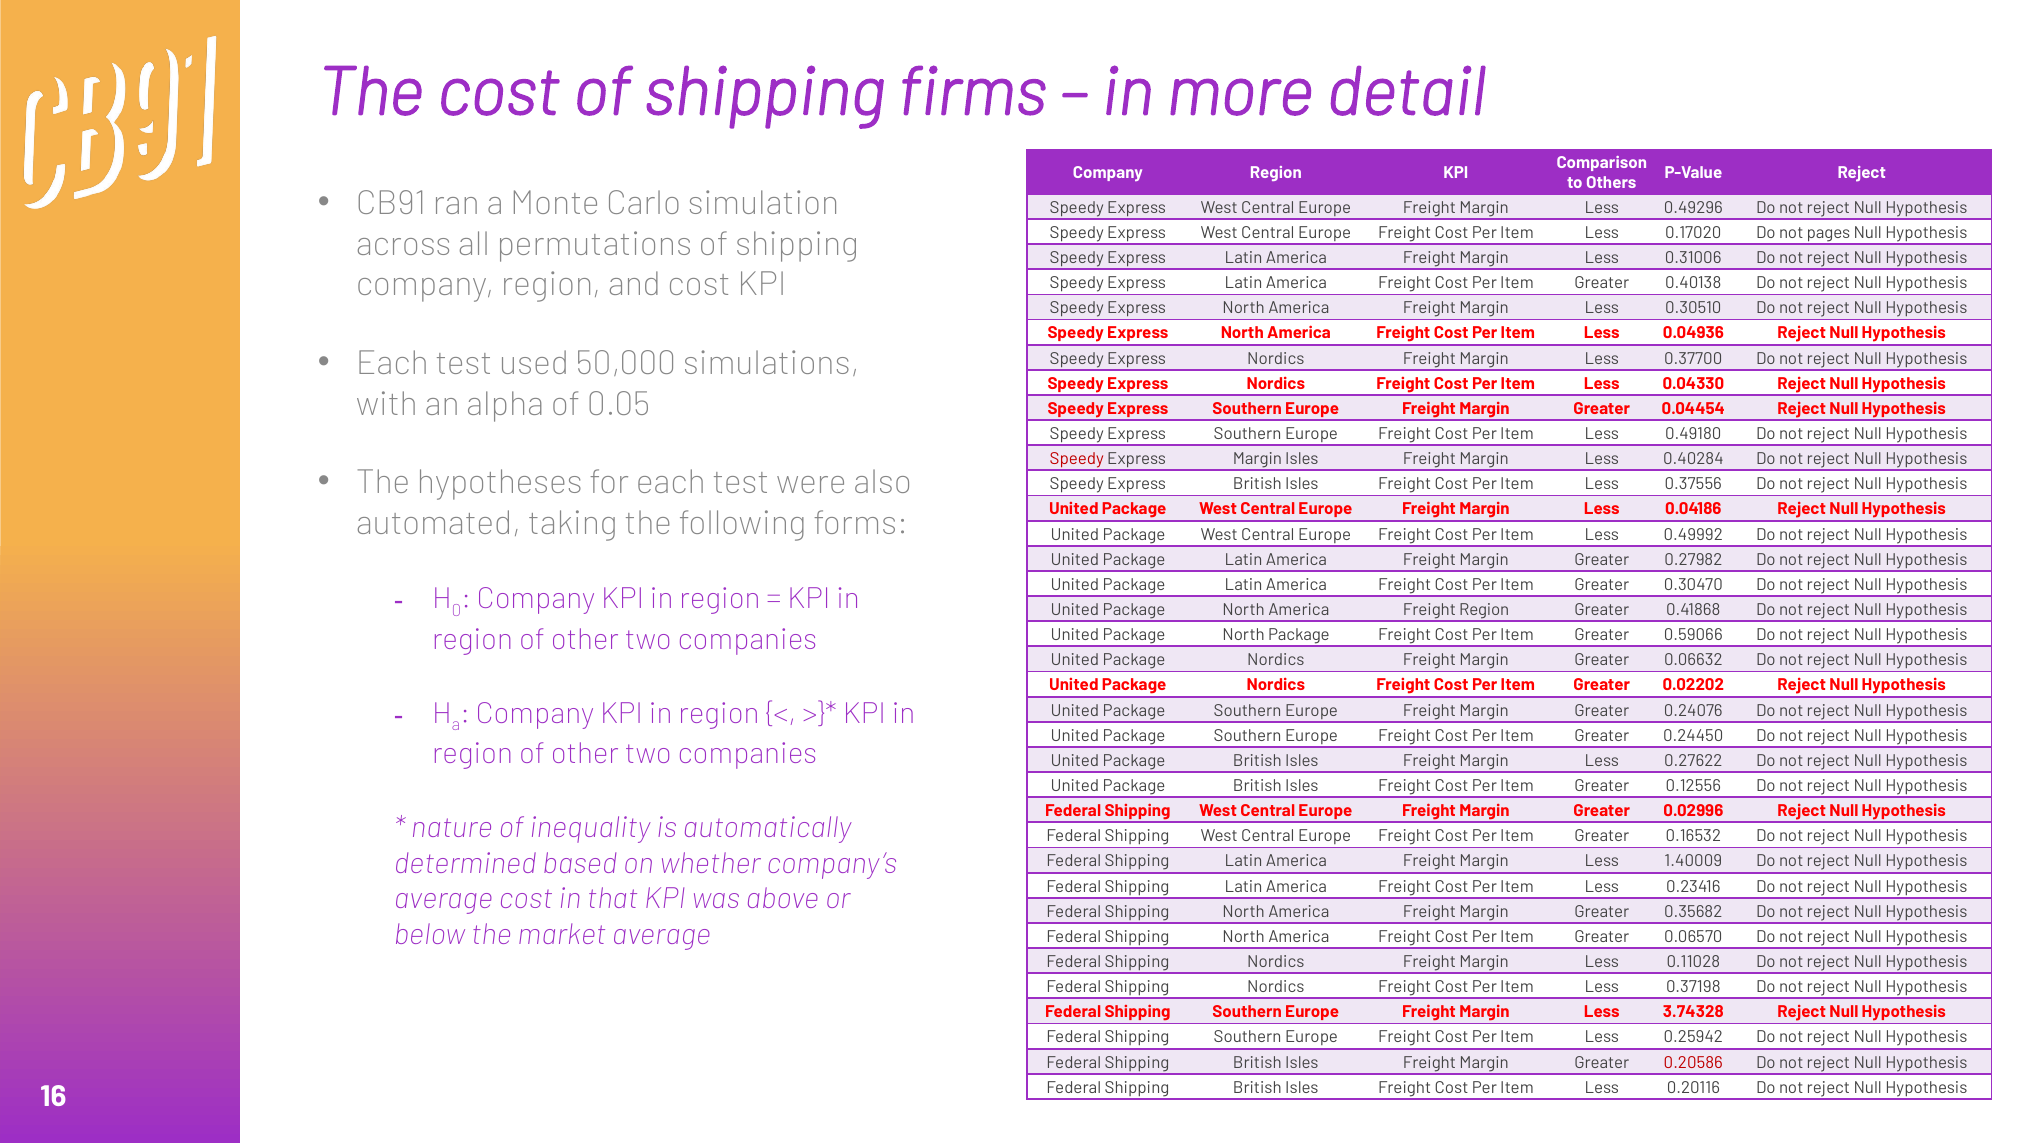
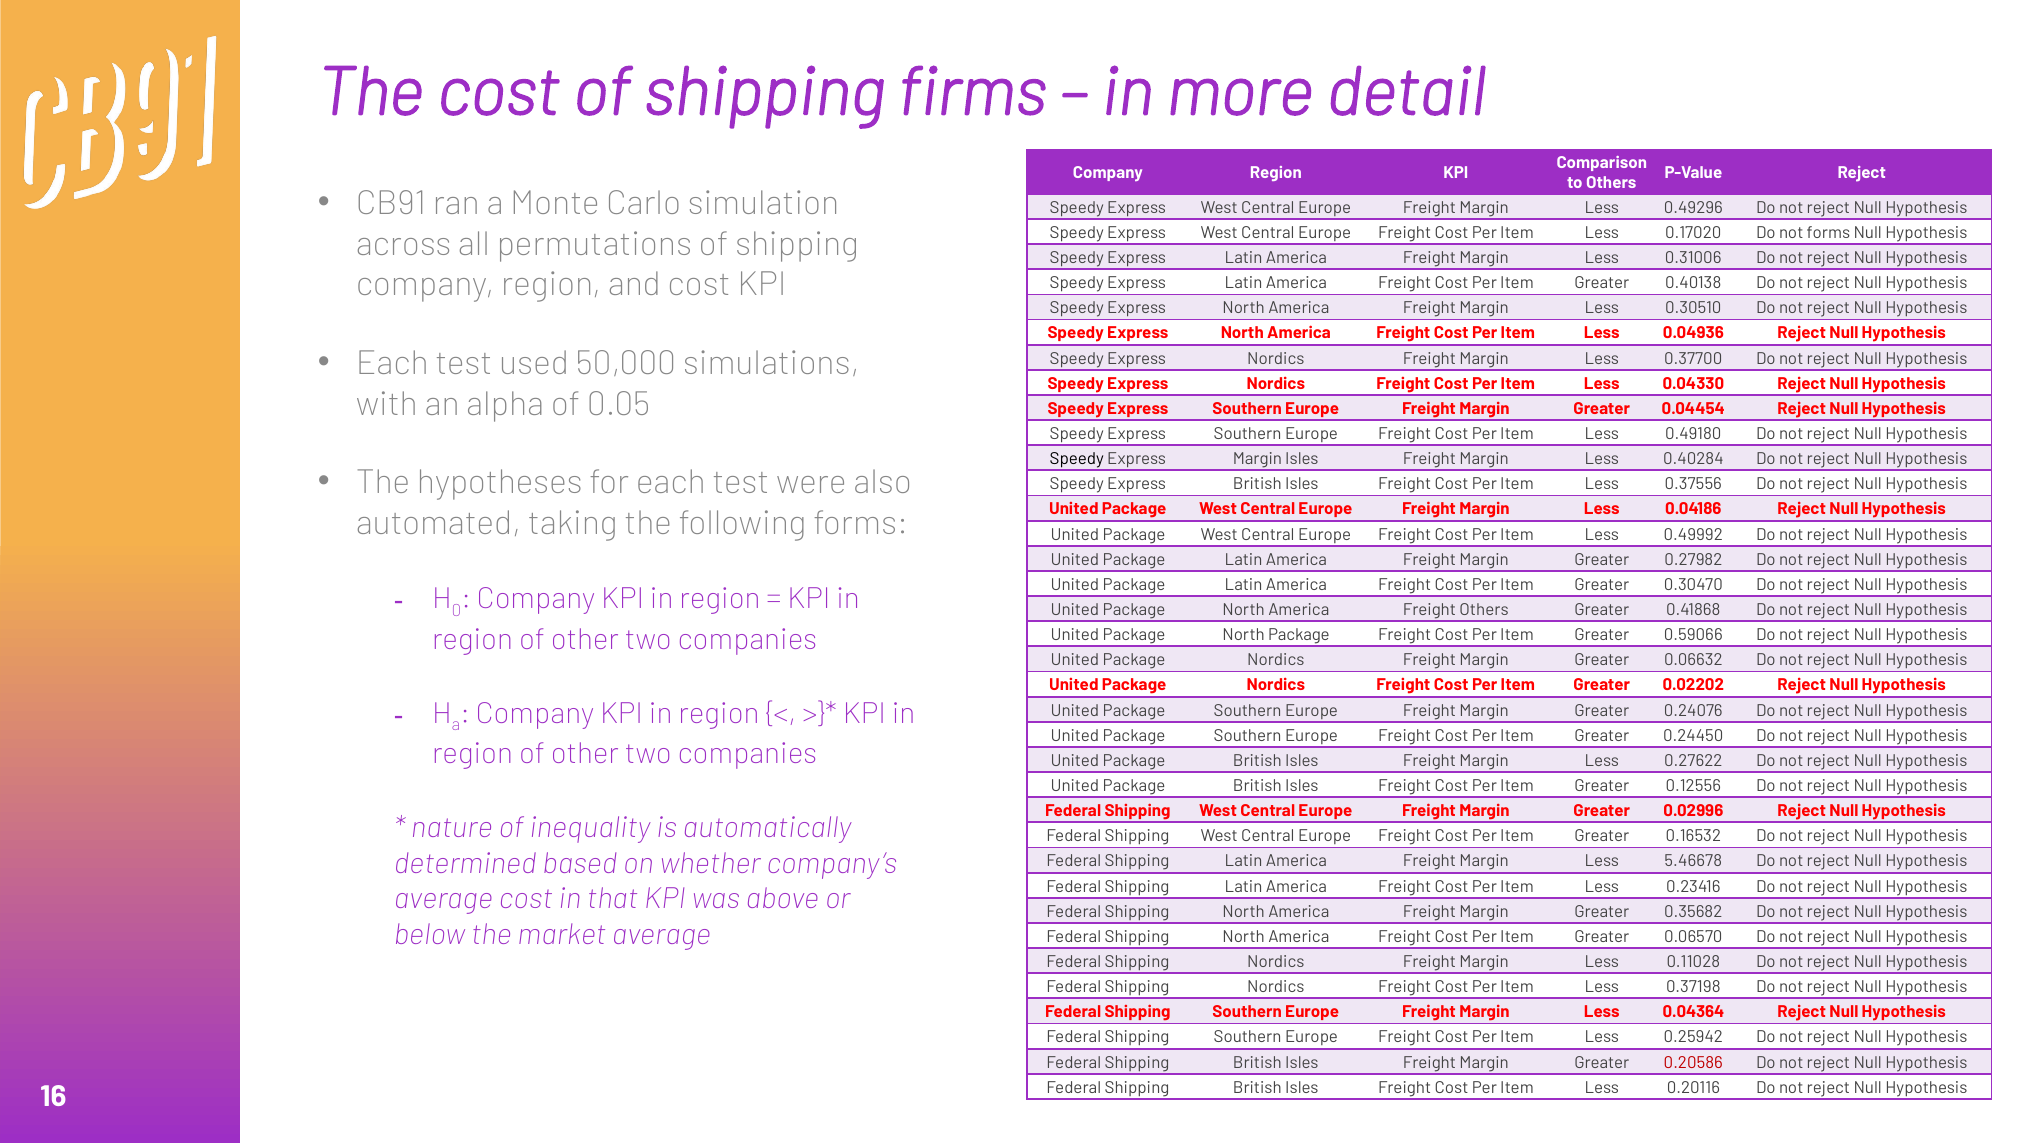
not pages: pages -> forms
Speedy at (1077, 459) colour: red -> black
Freight Region: Region -> Others
1.40009: 1.40009 -> 5.46678
3.74328: 3.74328 -> 0.04364
